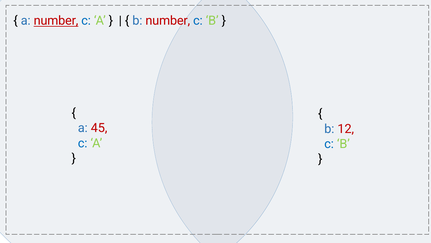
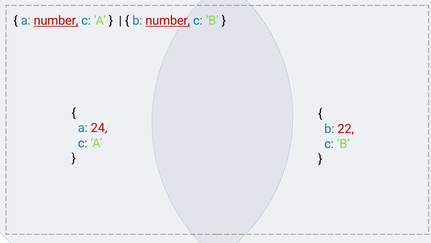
number at (168, 21) underline: none -> present
45: 45 -> 24
12: 12 -> 22
